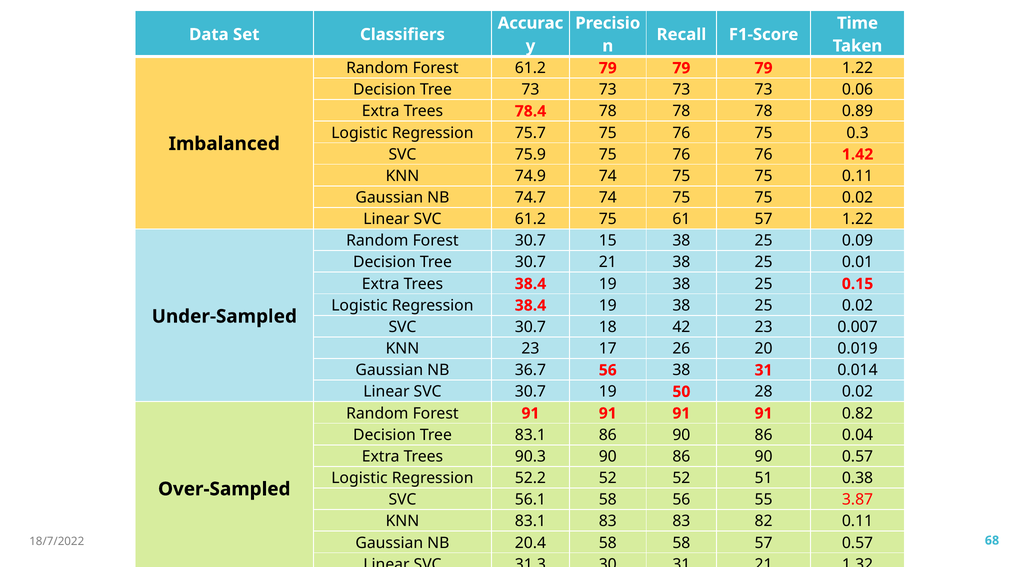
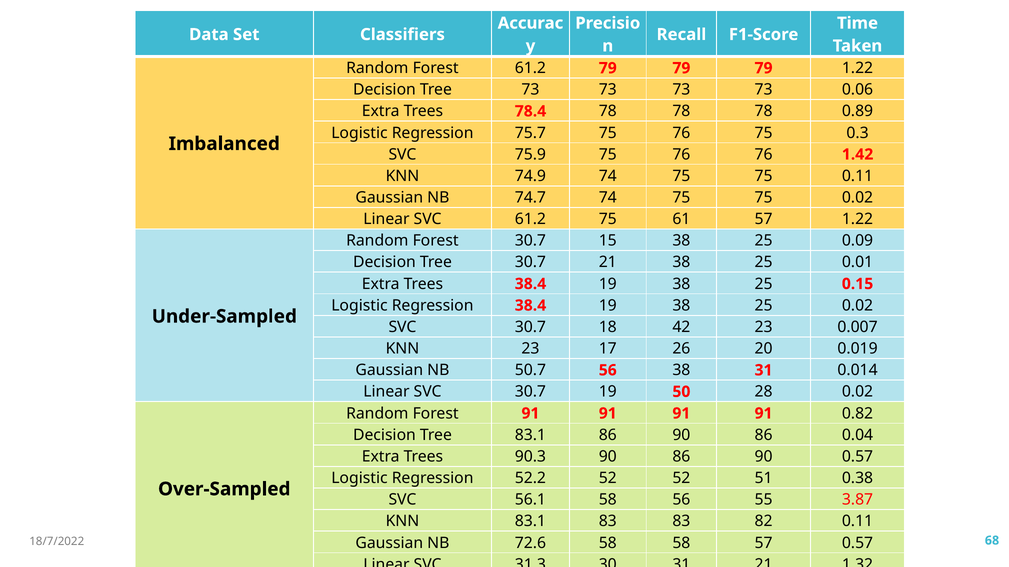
36.7: 36.7 -> 50.7
20.4: 20.4 -> 72.6
